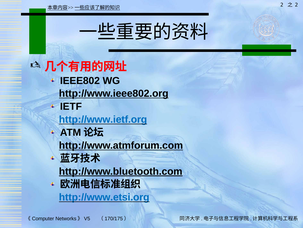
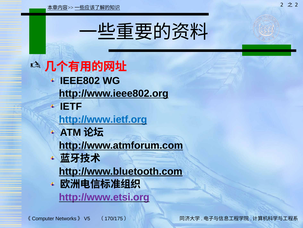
http://www.etsi.org colour: blue -> purple
